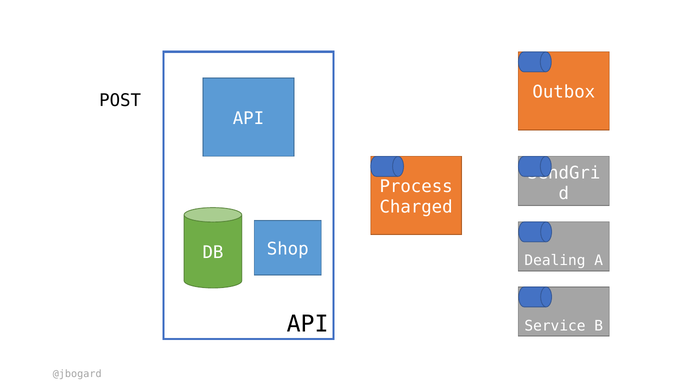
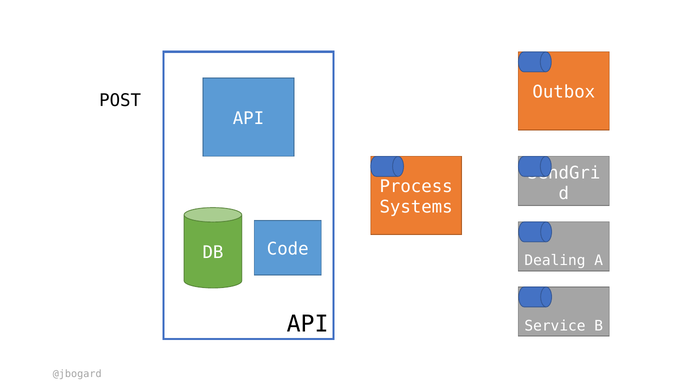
Charged: Charged -> Systems
Shop: Shop -> Code
